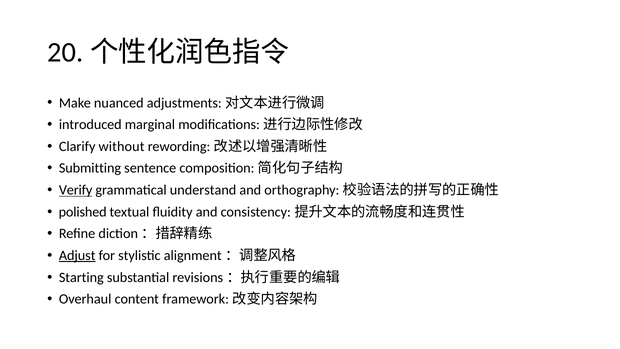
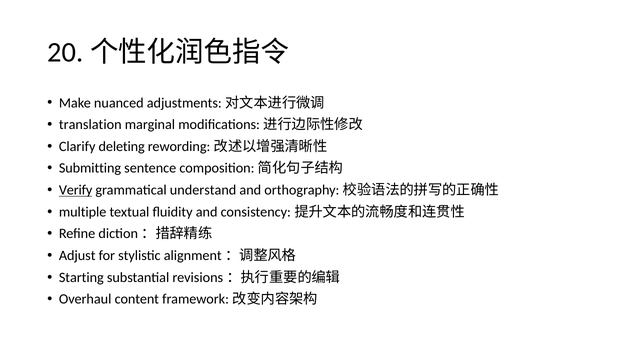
introduced: introduced -> translation
without: without -> deleting
polished: polished -> multiple
Adjust underline: present -> none
